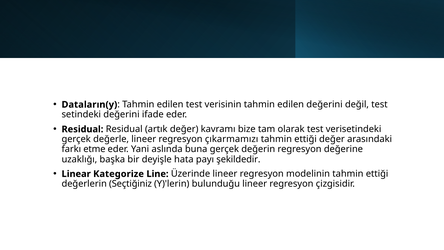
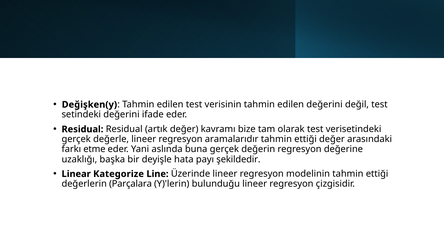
Dataların(y: Dataların(y -> Değişken(y
çıkarmamızı: çıkarmamızı -> aramalarıdır
Seçtiğiniz: Seçtiğiniz -> Parçalara
